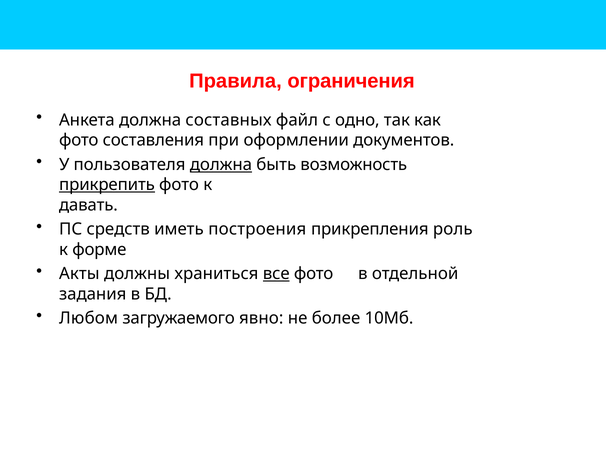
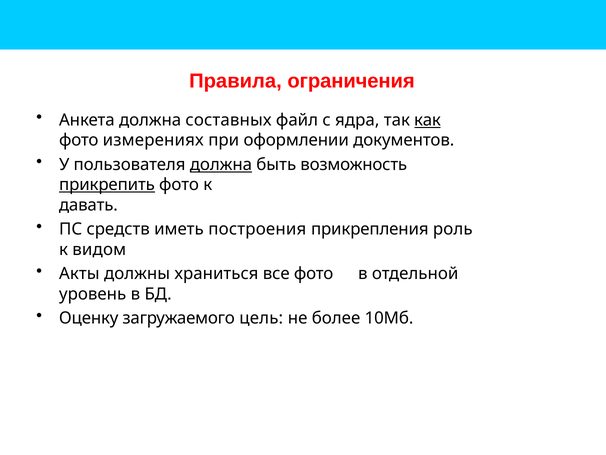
одно: одно -> ядра
как underline: none -> present
составления: составления -> измерениях
форме: форме -> видом
все underline: present -> none
задания: задания -> уровень
Любом: Любом -> Оценку
явно: явно -> цель
